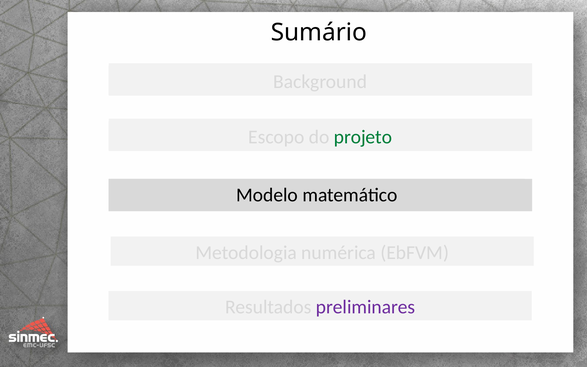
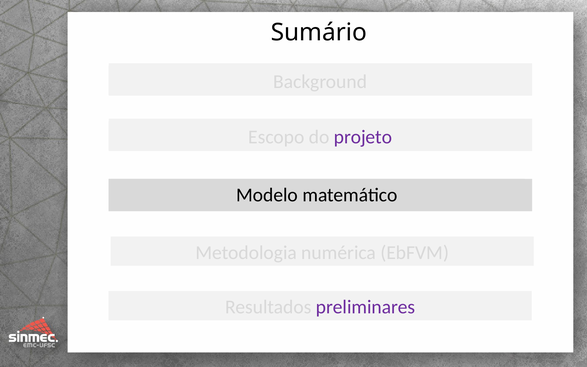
projeto colour: green -> purple
